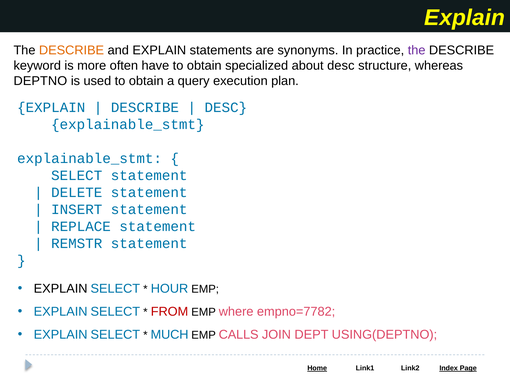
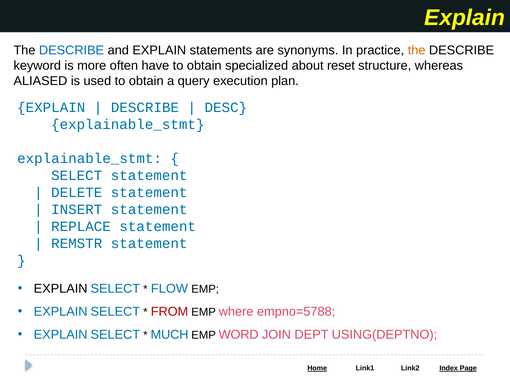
DESCRIBE at (72, 50) colour: orange -> blue
the at (417, 50) colour: purple -> orange
about desc: desc -> reset
DEPTNO: DEPTNO -> ALIASED
HOUR: HOUR -> FLOW
empno=7782: empno=7782 -> empno=5788
CALLS: CALLS -> WORD
